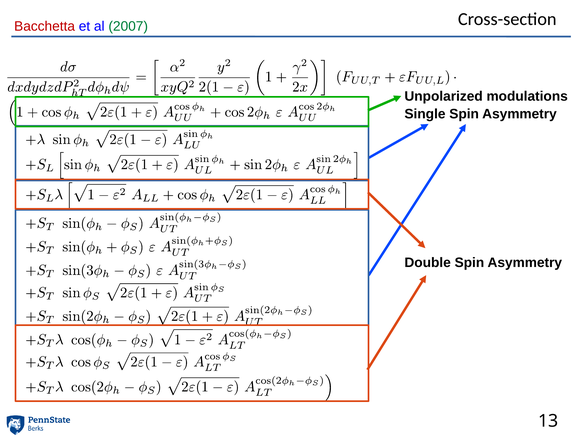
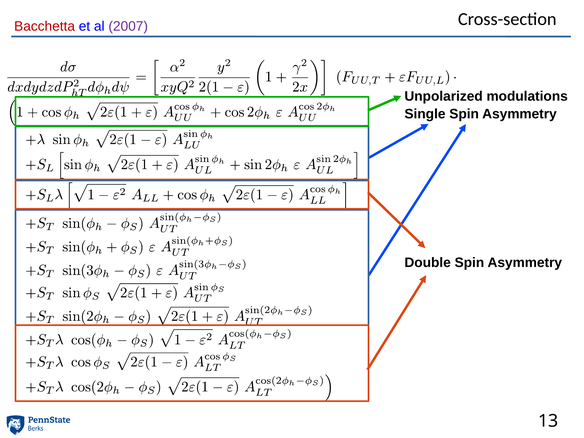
2007 colour: green -> purple
